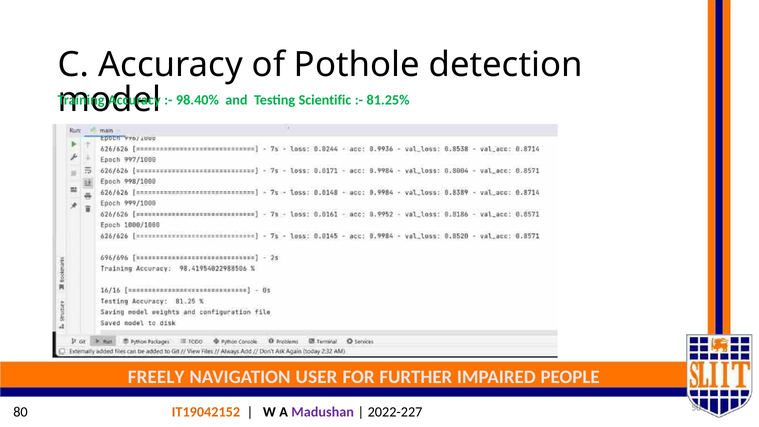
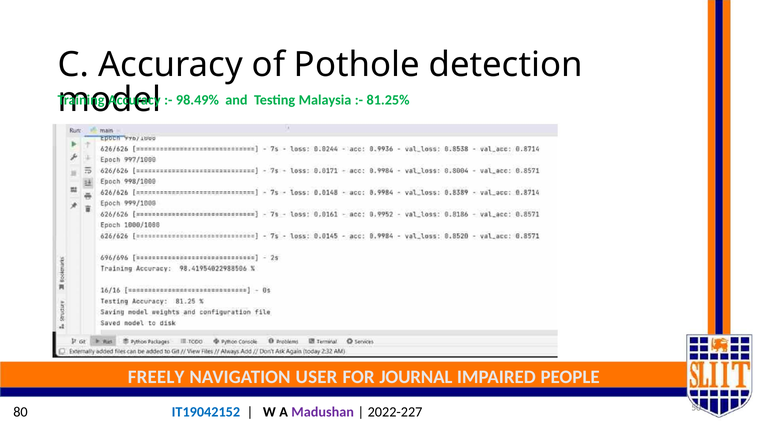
98.40%: 98.40% -> 98.49%
Scientific: Scientific -> Malaysia
FURTHER: FURTHER -> JOURNAL
IT19042152 colour: orange -> blue
